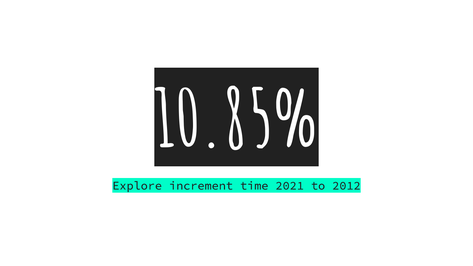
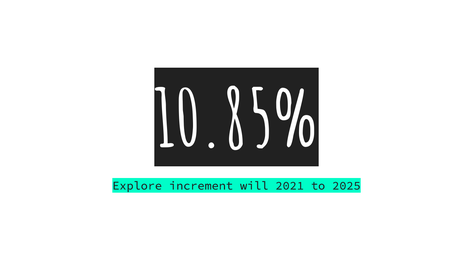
time: time -> will
2012: 2012 -> 2025
